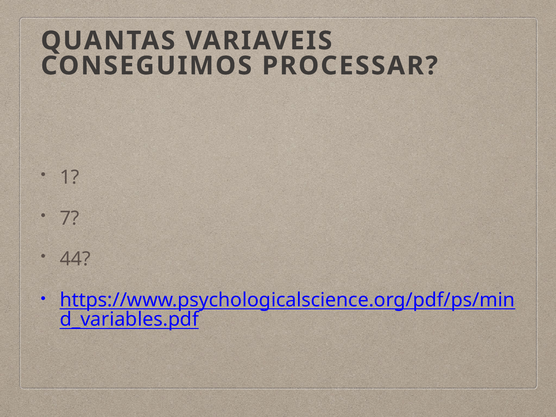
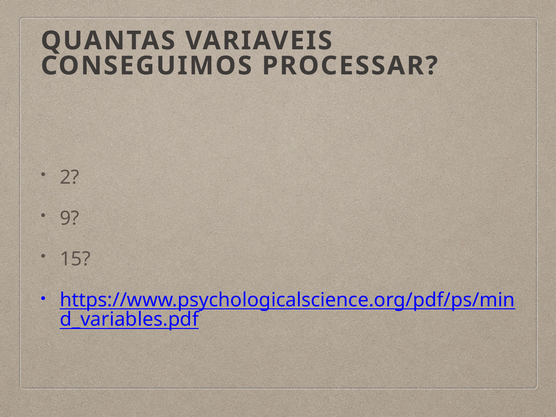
1: 1 -> 2
7: 7 -> 9
44: 44 -> 15
